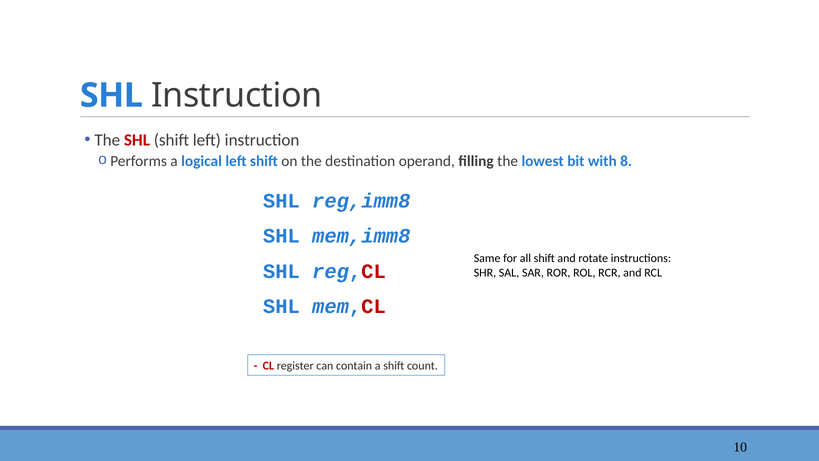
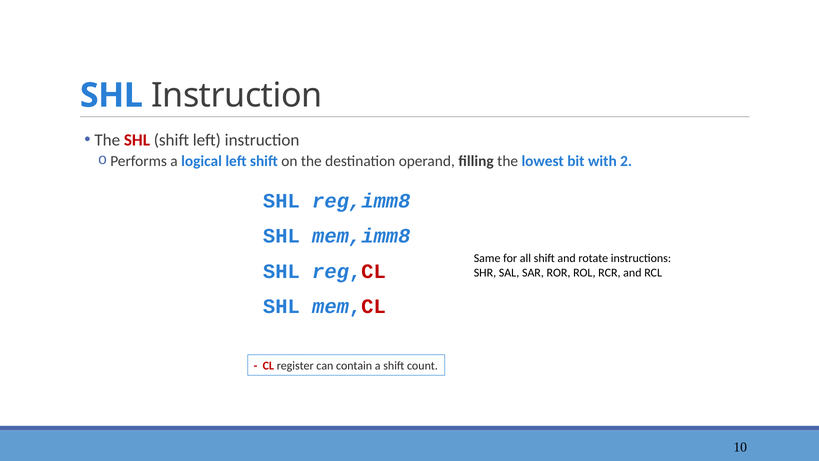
8: 8 -> 2
